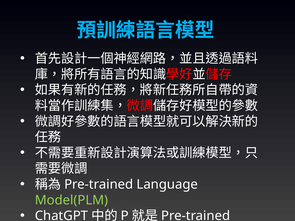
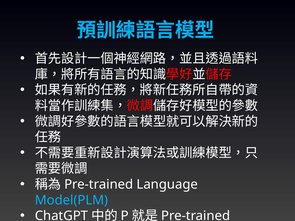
Model(PLM colour: light green -> light blue
